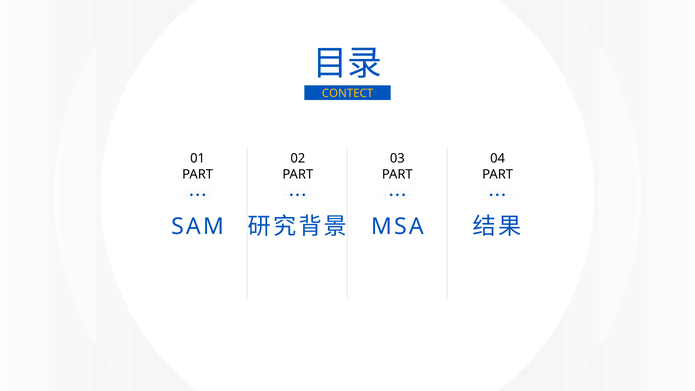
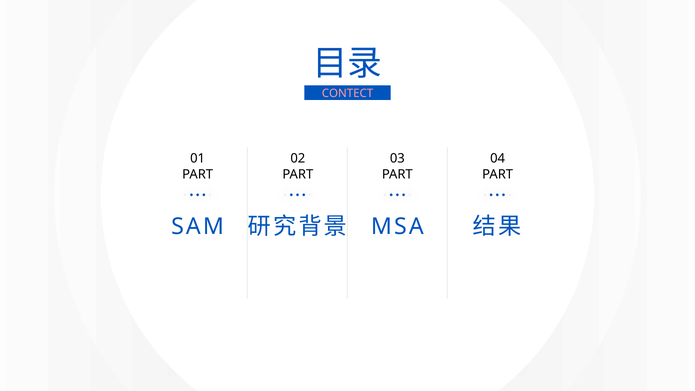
CONTECT colour: yellow -> pink
